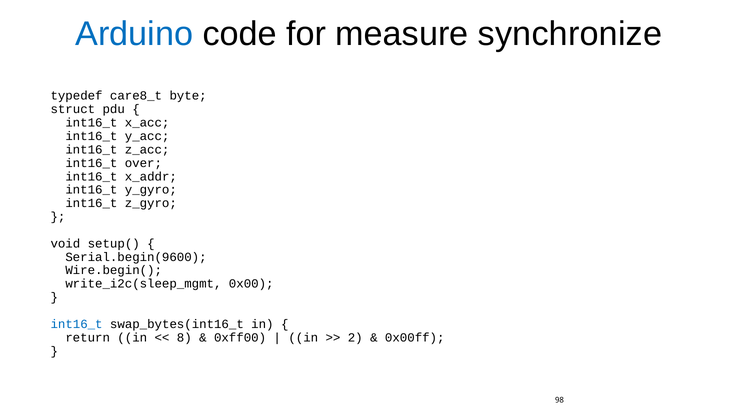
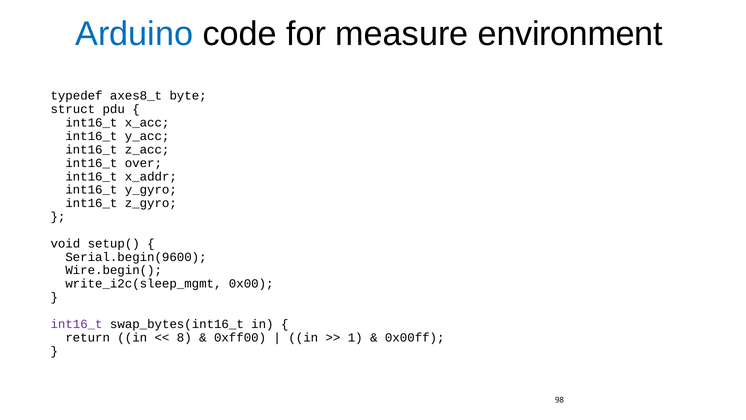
synchronize: synchronize -> environment
care8_t: care8_t -> axes8_t
int16_t at (77, 324) colour: blue -> purple
2: 2 -> 1
